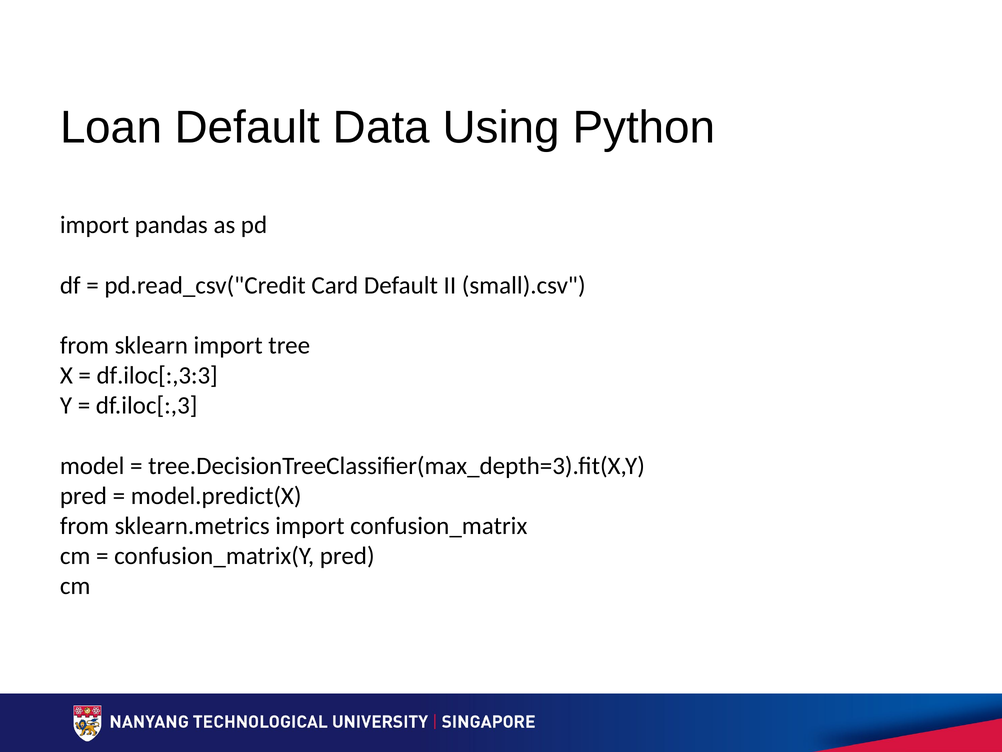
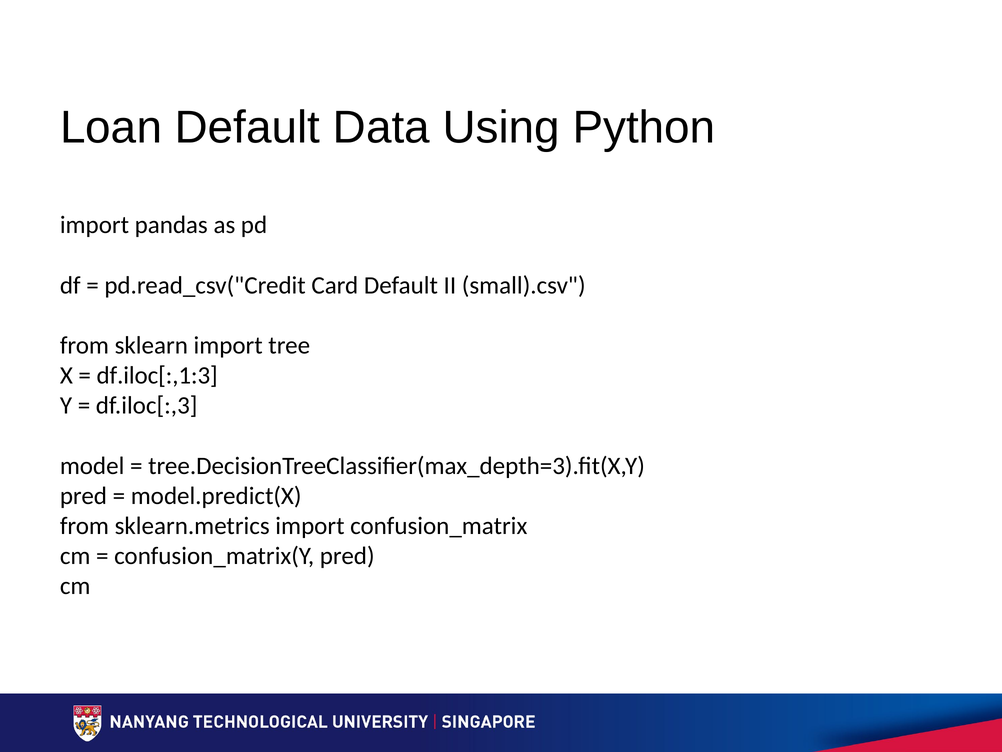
df.iloc[:,3:3: df.iloc[:,3:3 -> df.iloc[:,1:3
